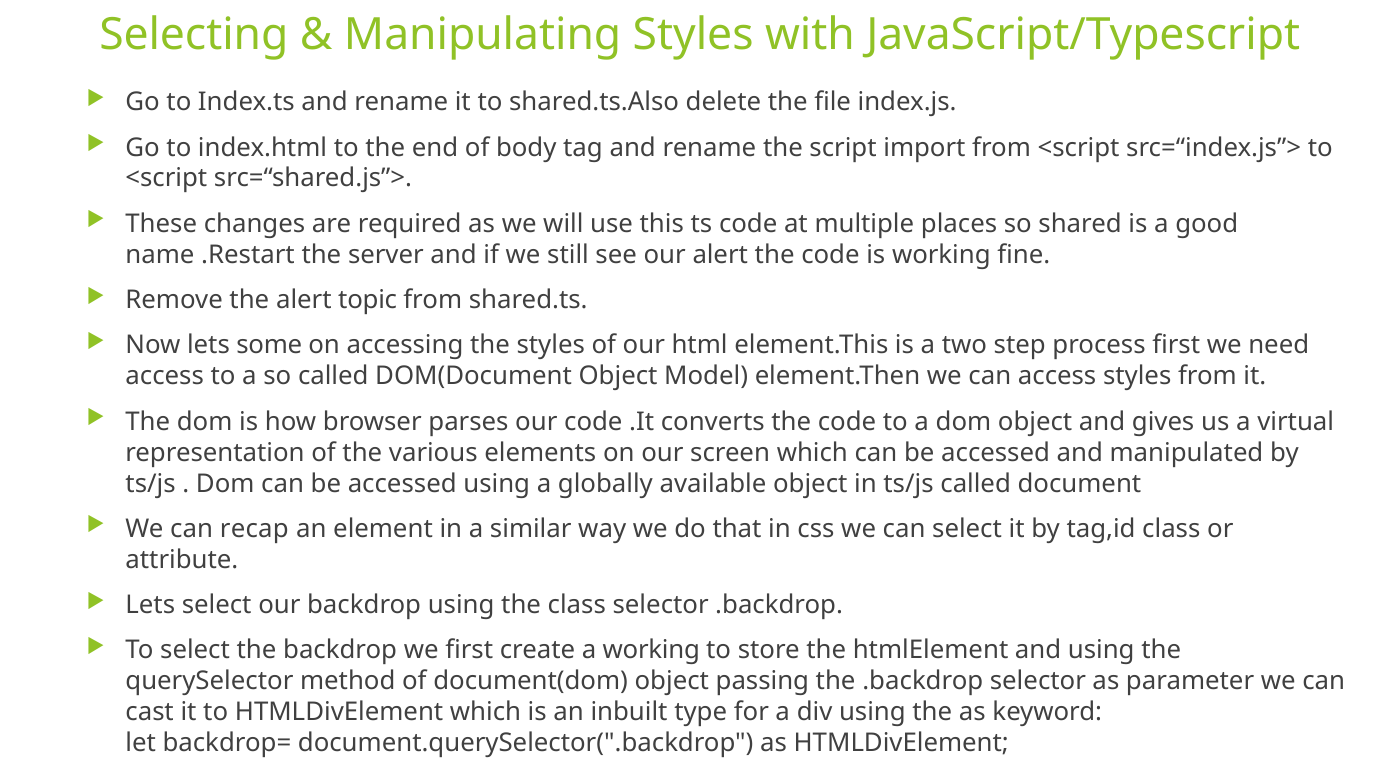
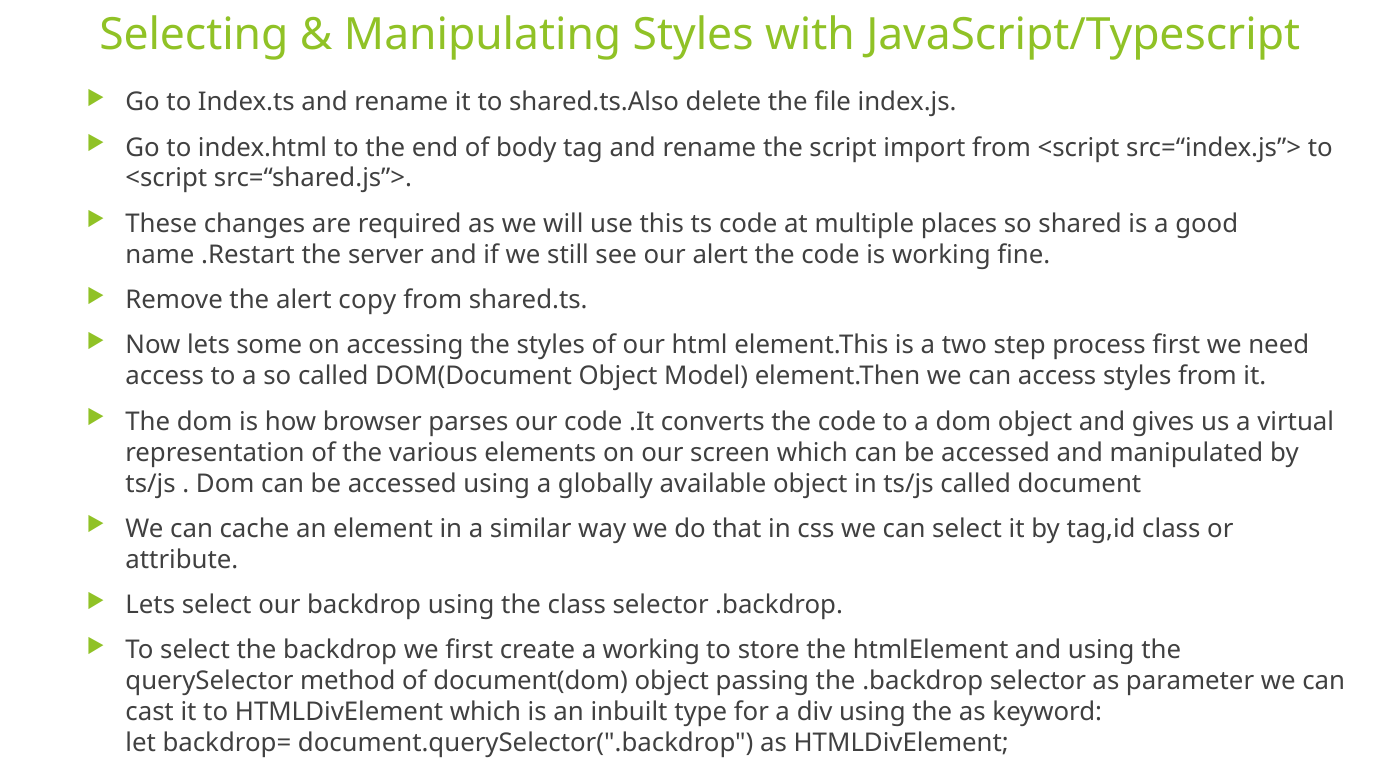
topic: topic -> copy
recap: recap -> cache
